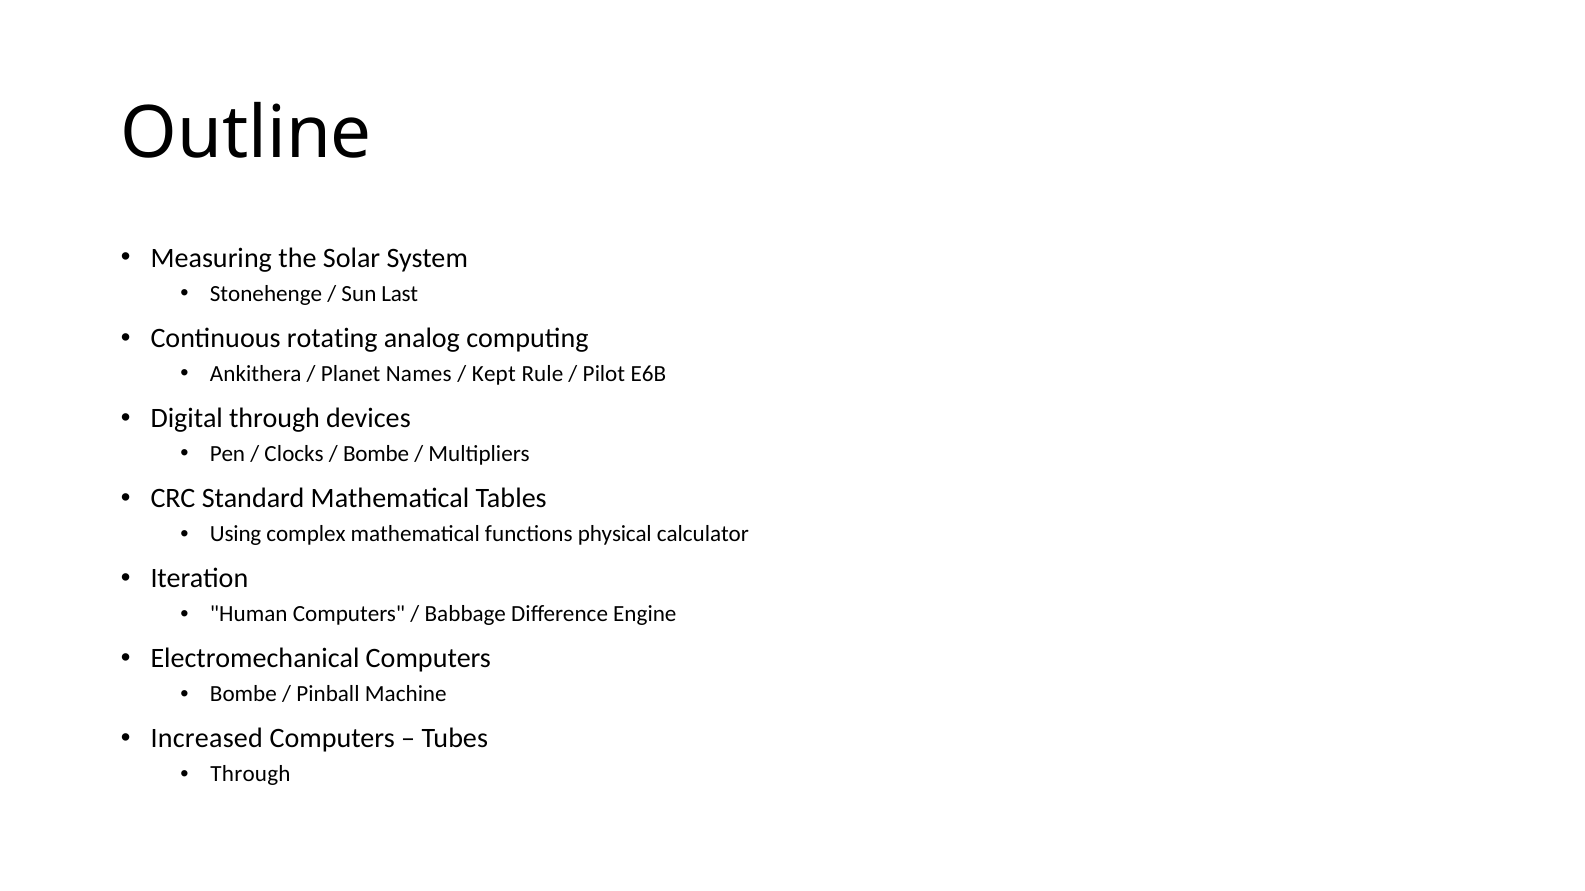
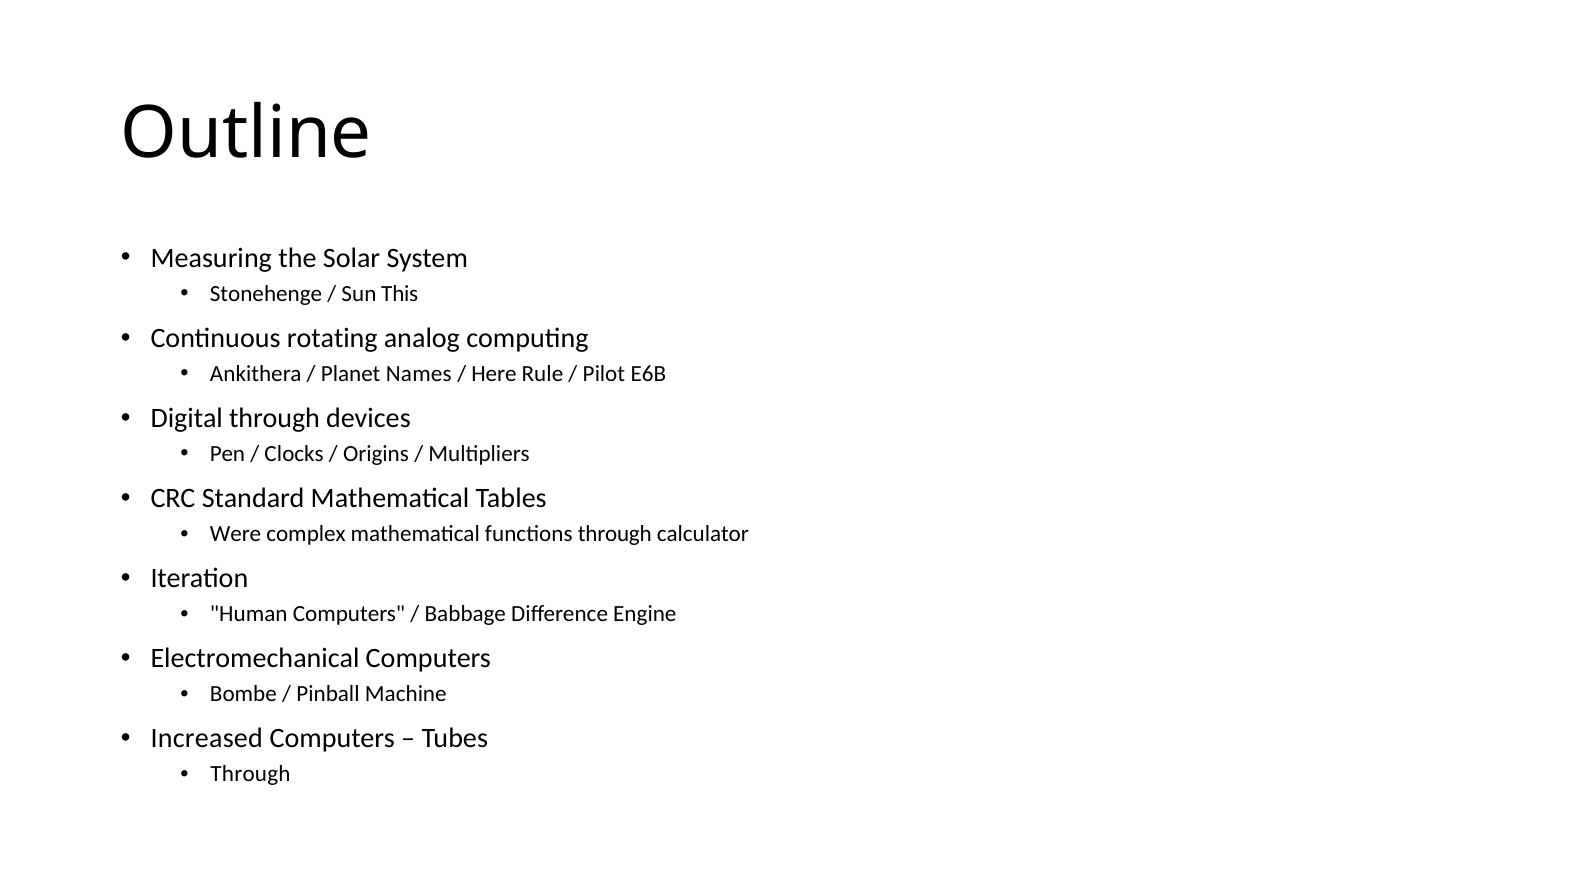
Last: Last -> This
Kept: Kept -> Here
Bombe at (376, 454): Bombe -> Origins
Using: Using -> Were
functions physical: physical -> through
